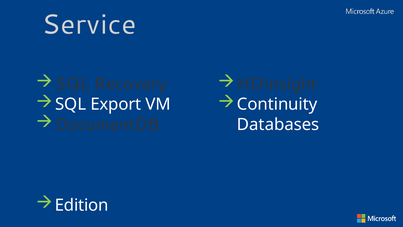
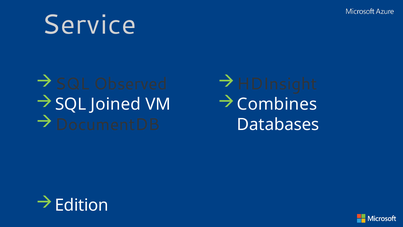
Recovery: Recovery -> Observed
Export: Export -> Joined
Continuity: Continuity -> Combines
